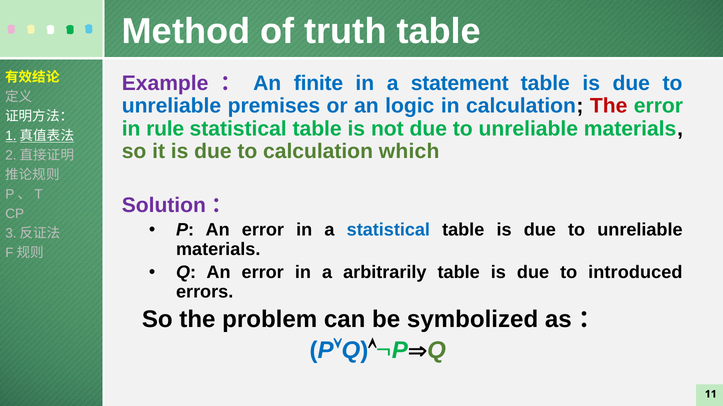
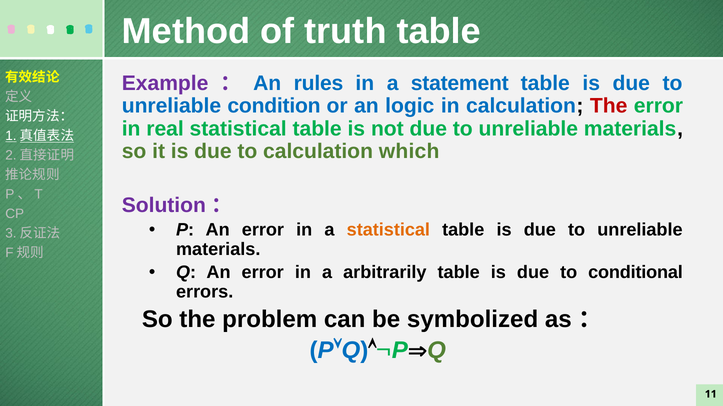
finite: finite -> rules
premises: premises -> condition
rule: rule -> real
statistical at (388, 230) colour: blue -> orange
introduced: introduced -> conditional
